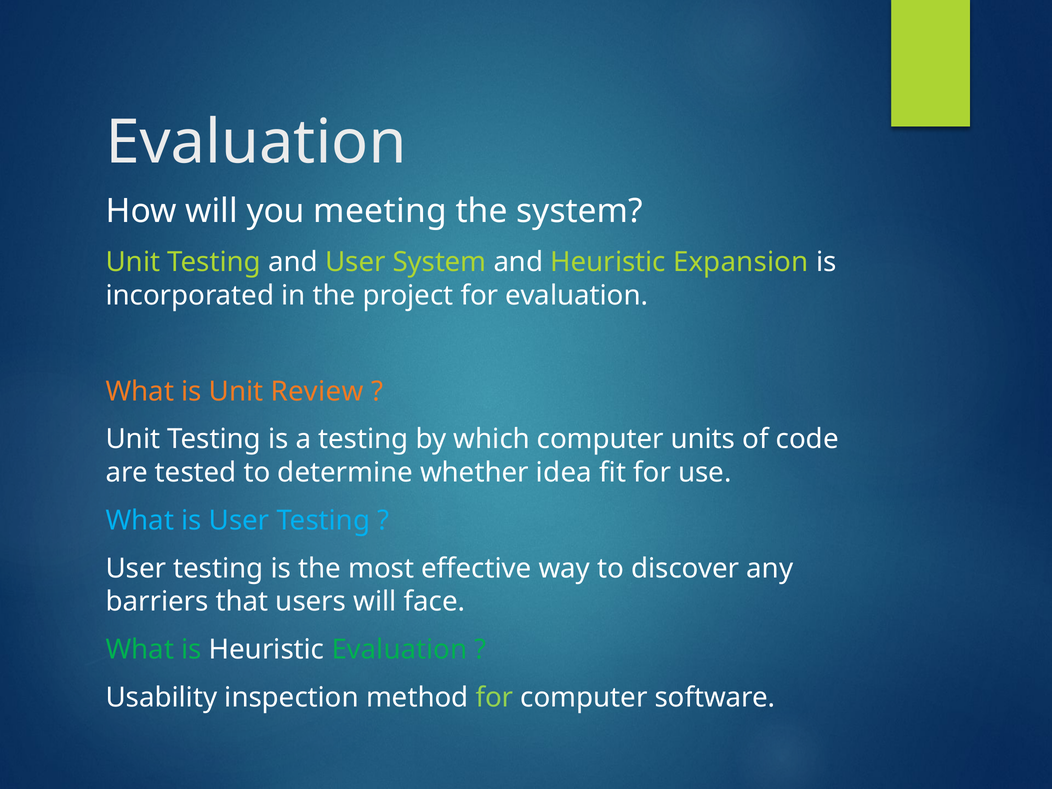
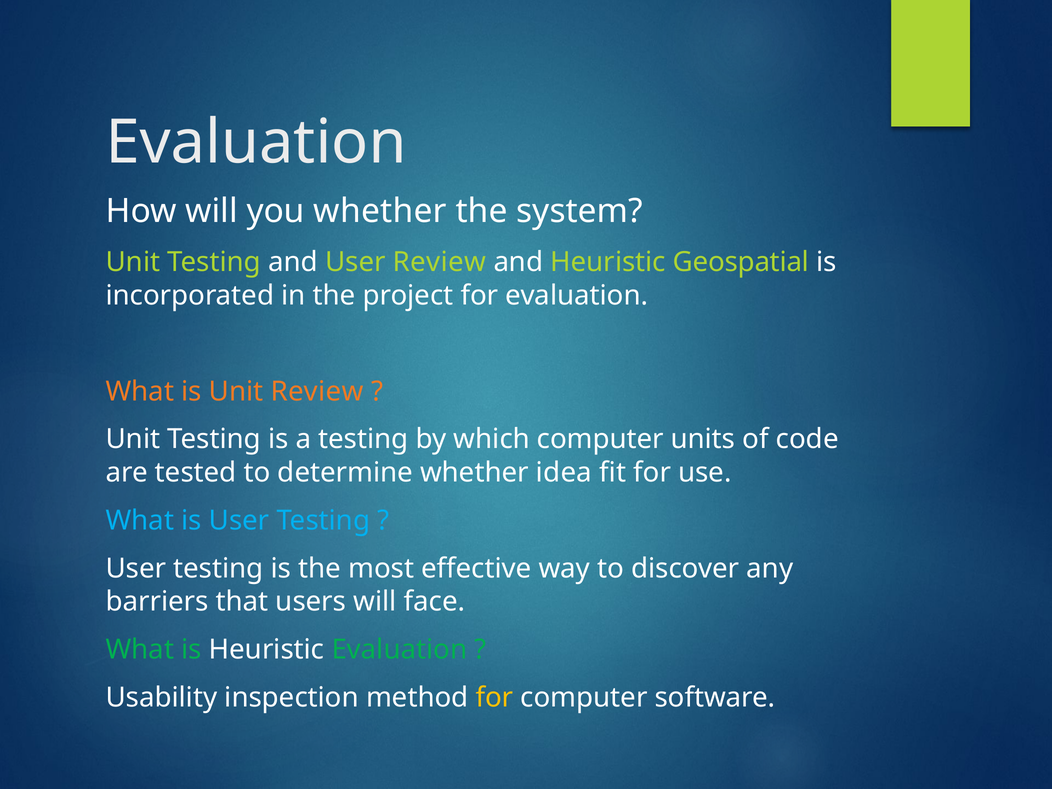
you meeting: meeting -> whether
User System: System -> Review
Expansion: Expansion -> Geospatial
for at (494, 698) colour: light green -> yellow
